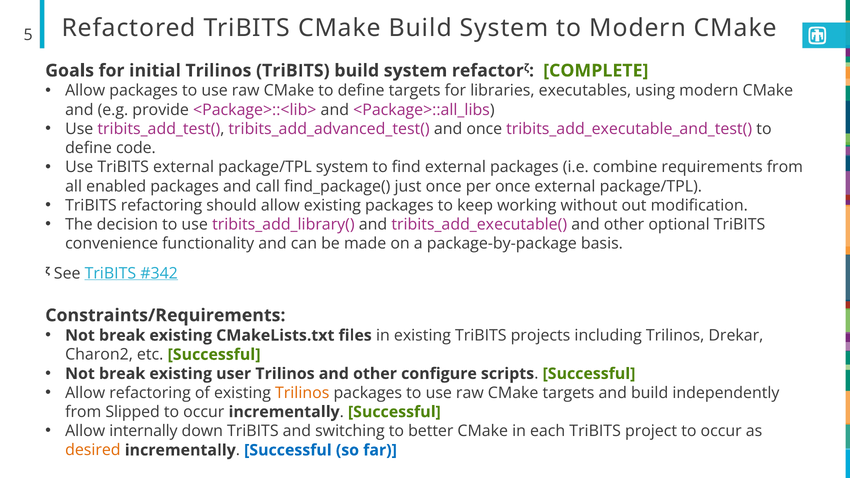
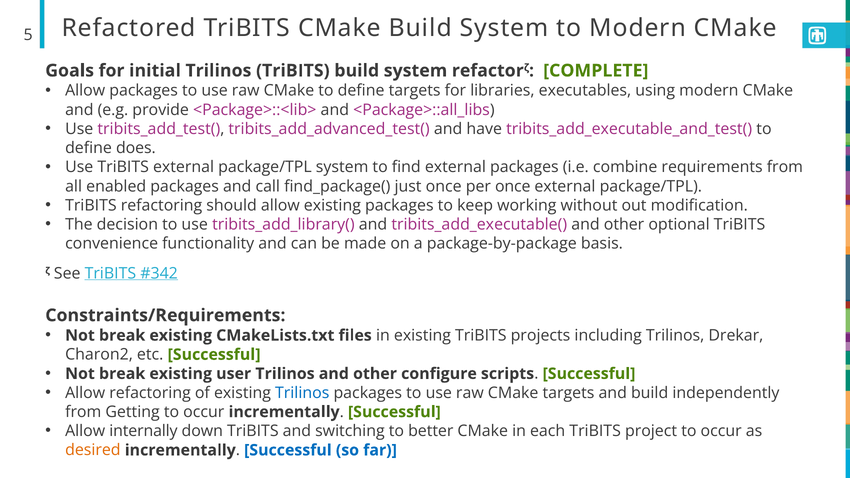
and once: once -> have
code: code -> does
Trilinos at (302, 393) colour: orange -> blue
Slipped: Slipped -> Getting
